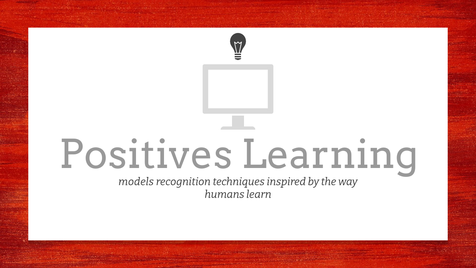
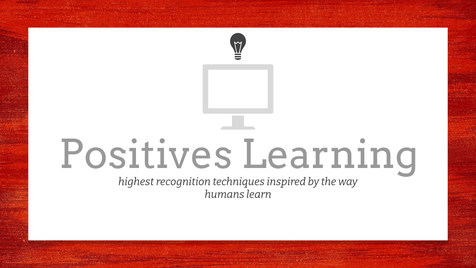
models: models -> highest
